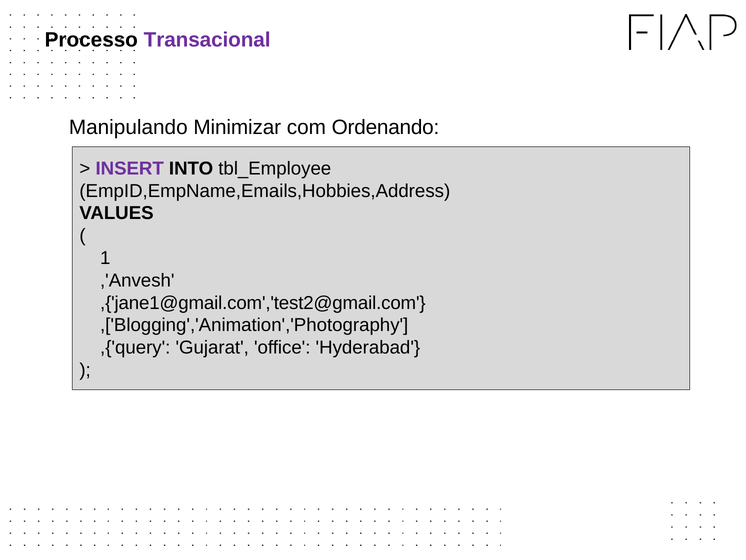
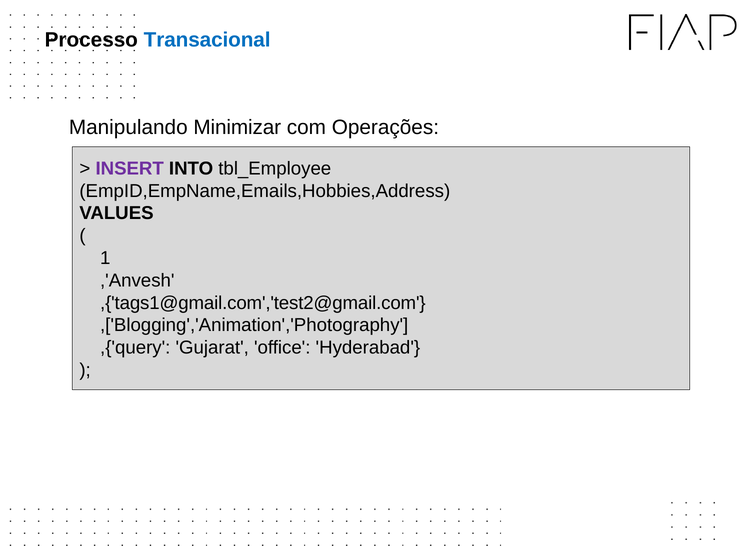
Transacional colour: purple -> blue
Ordenando: Ordenando -> Operações
,{'jane1@gmail.com','test2@gmail.com: ,{'jane1@gmail.com','test2@gmail.com -> ,{'tags1@gmail.com','test2@gmail.com
